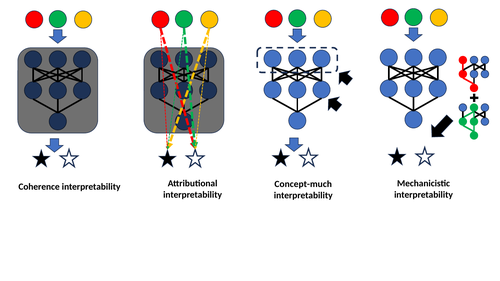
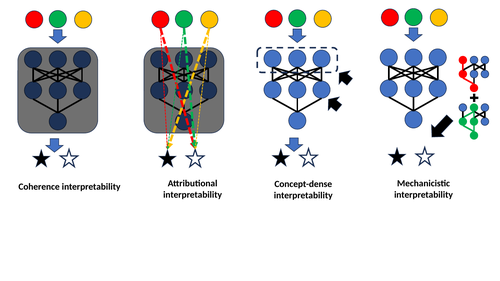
Concept-much: Concept-much -> Concept-dense
